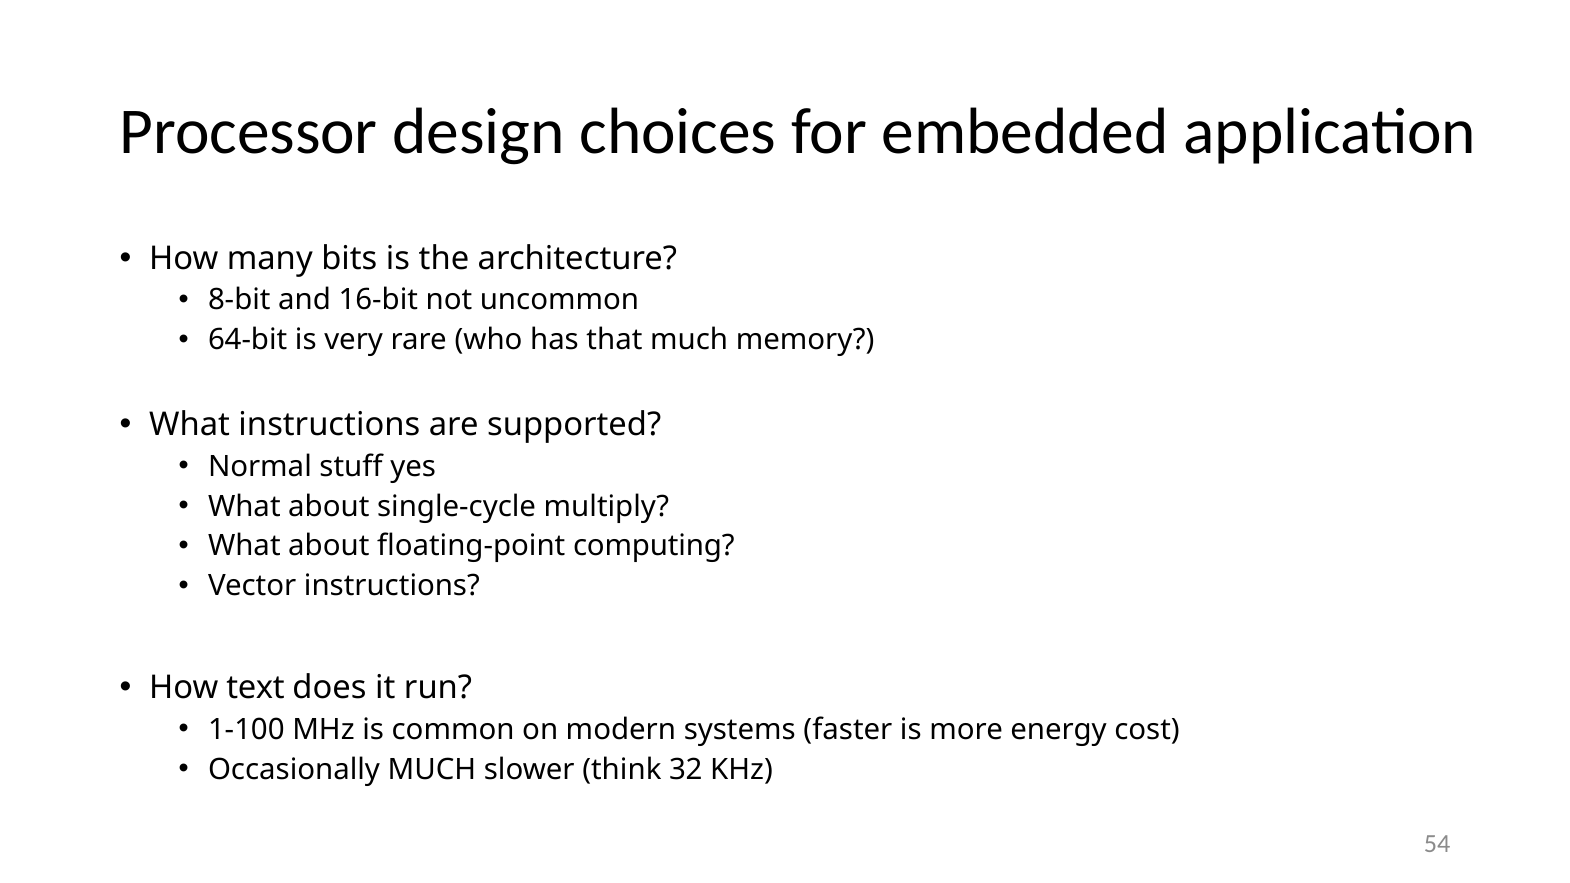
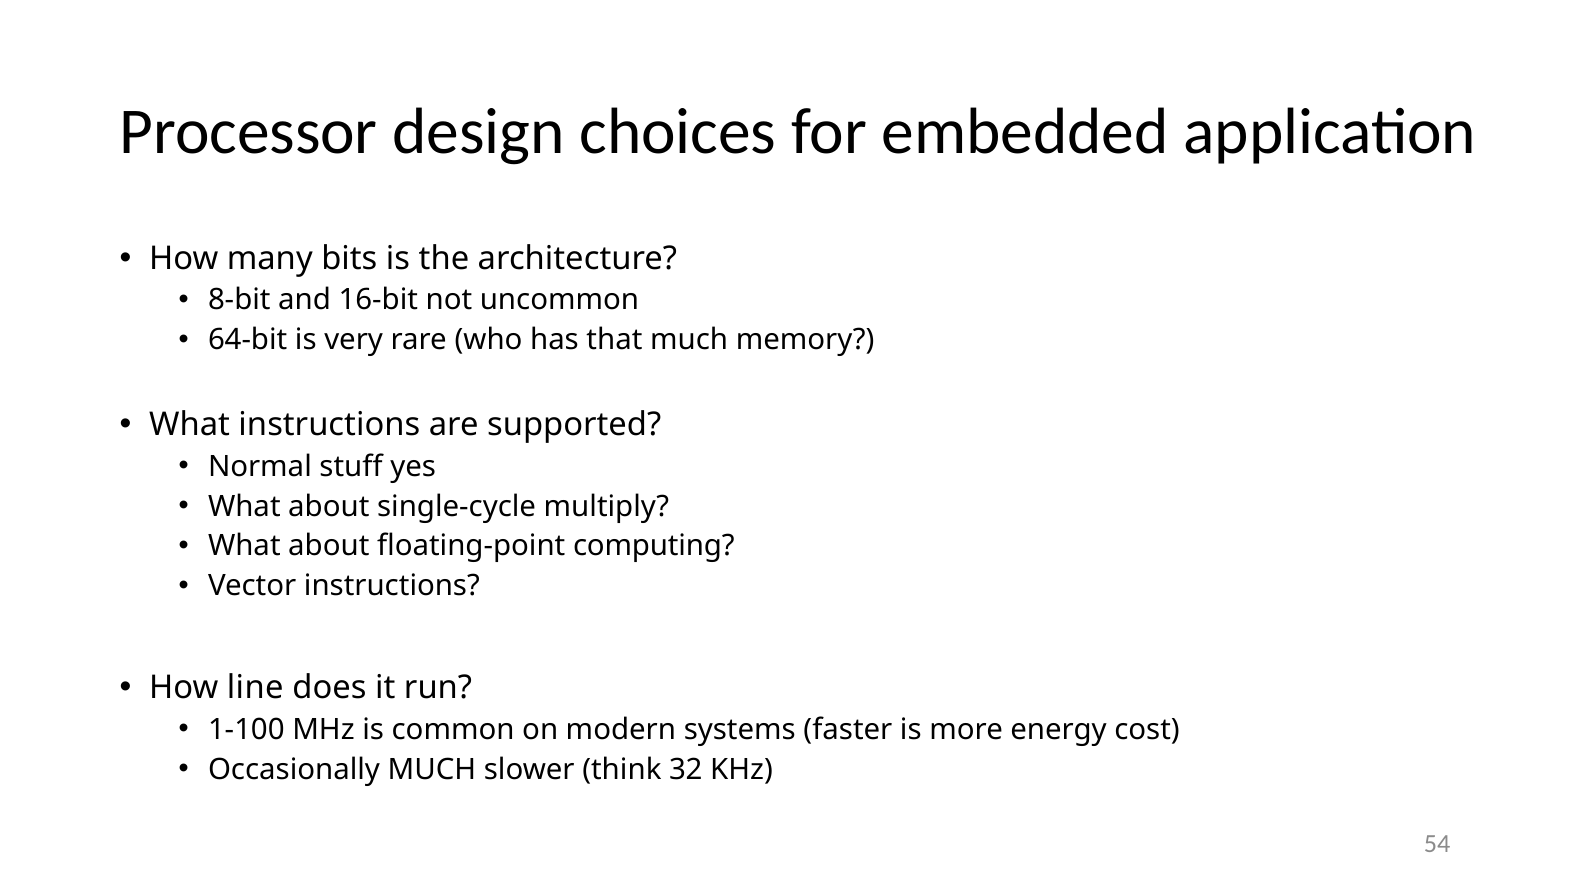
text: text -> line
